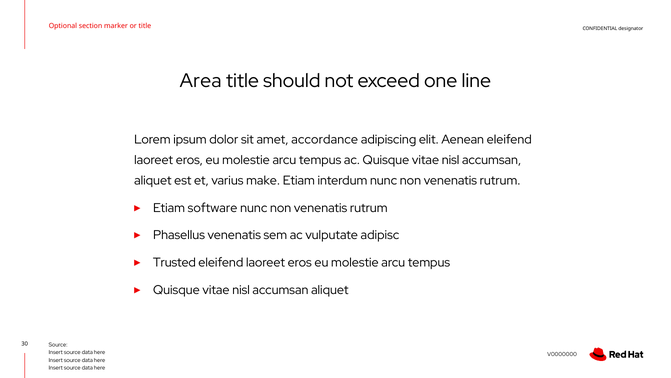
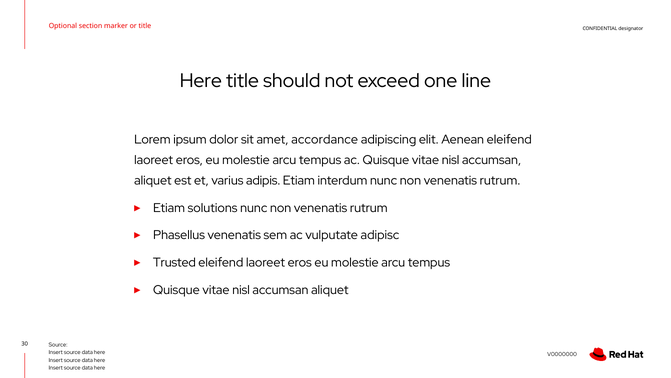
Area at (201, 81): Area -> Here
make: make -> adipis
software: software -> solutions
